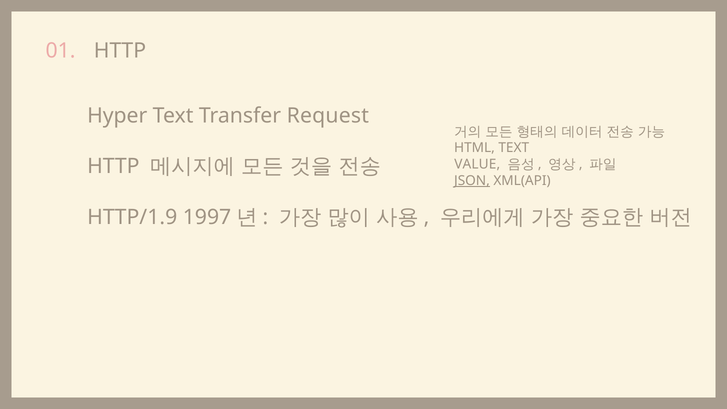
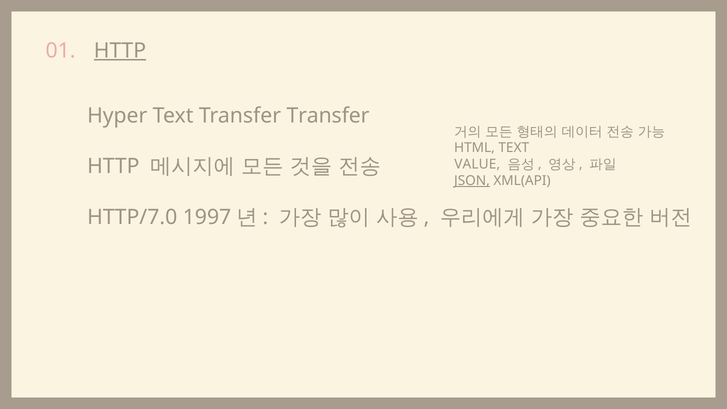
HTTP at (120, 51) underline: none -> present
Transfer Request: Request -> Transfer
HTTP/1.9: HTTP/1.9 -> HTTP/7.0
